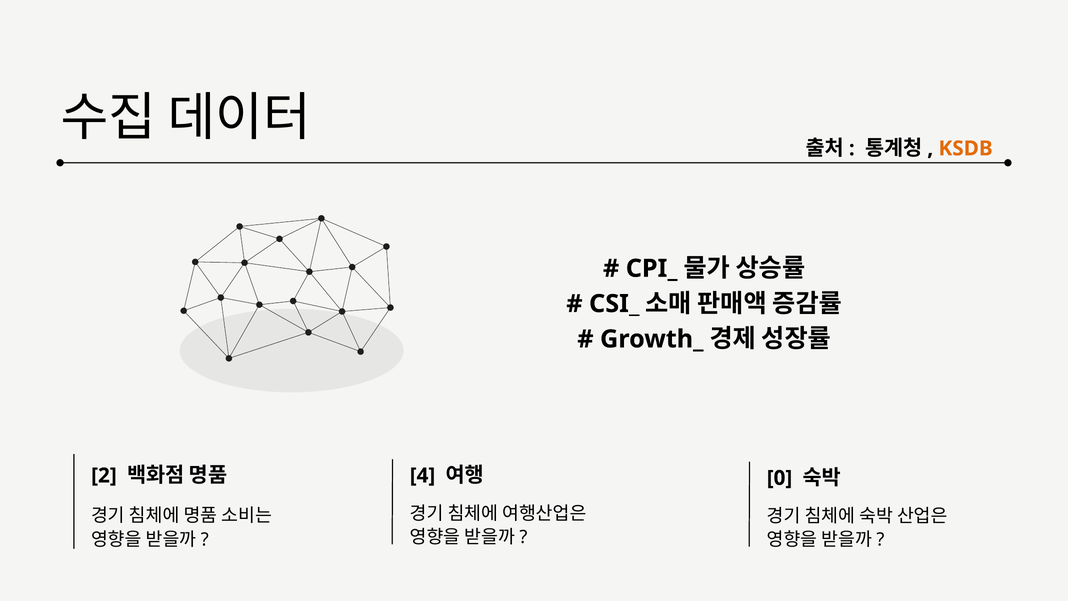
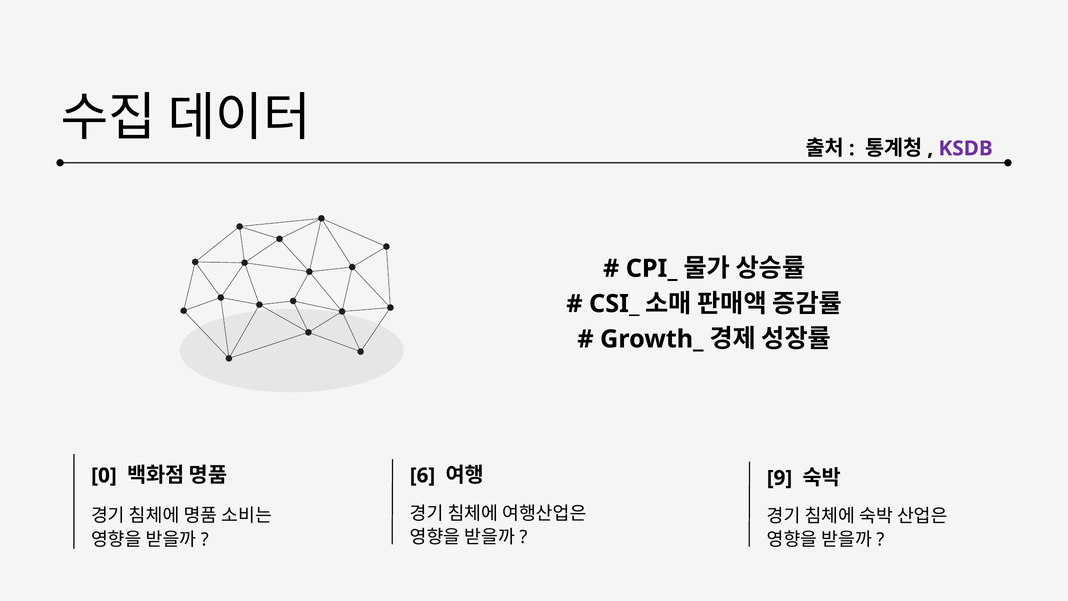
KSDB colour: orange -> purple
2: 2 -> 0
4: 4 -> 6
0: 0 -> 9
